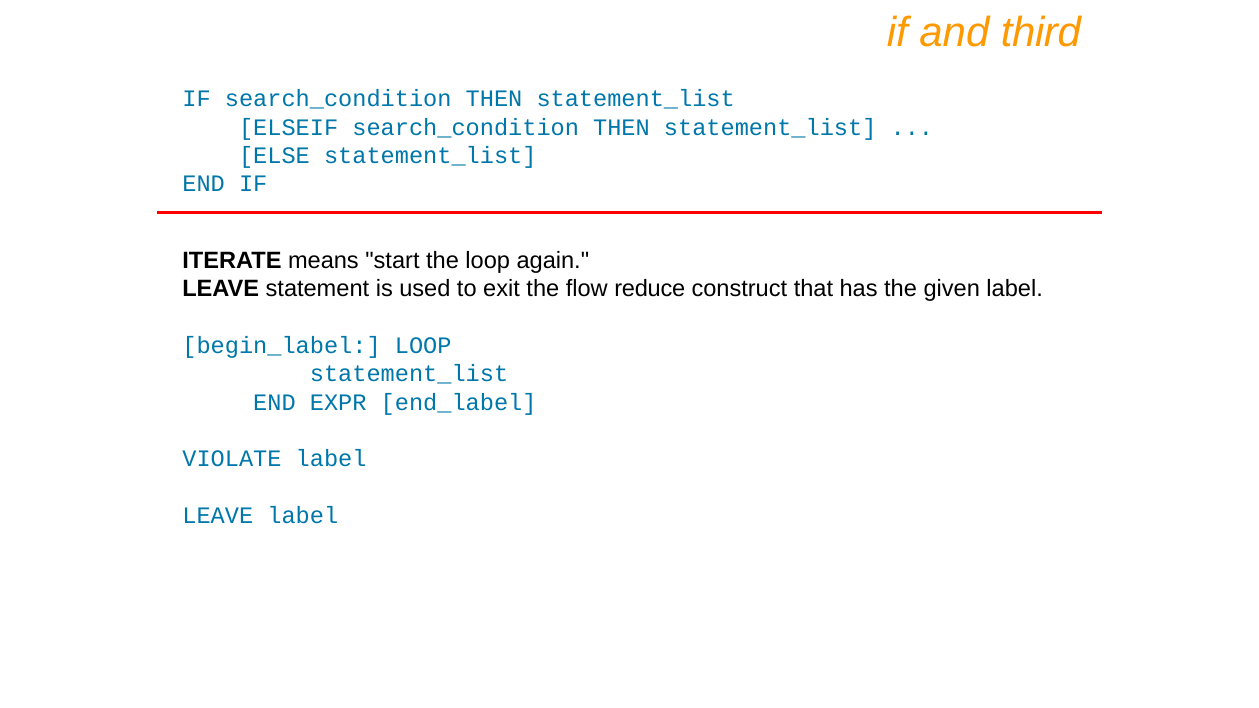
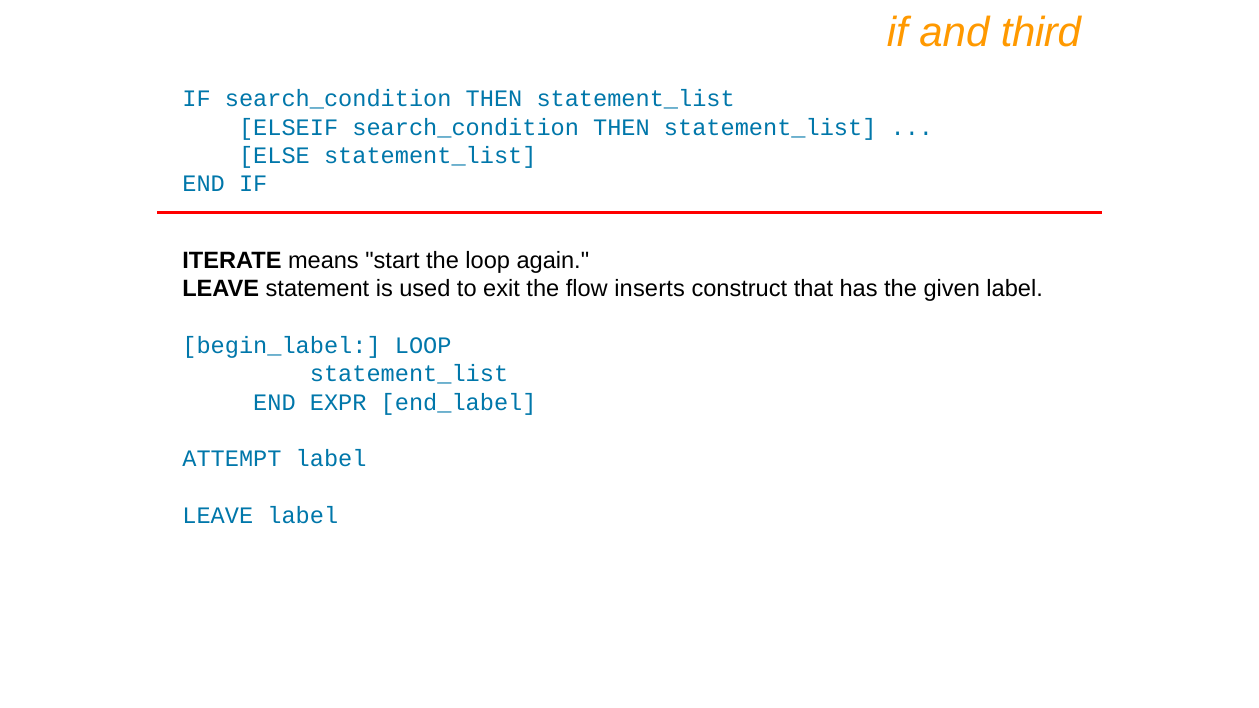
reduce: reduce -> inserts
VIOLATE: VIOLATE -> ATTEMPT
